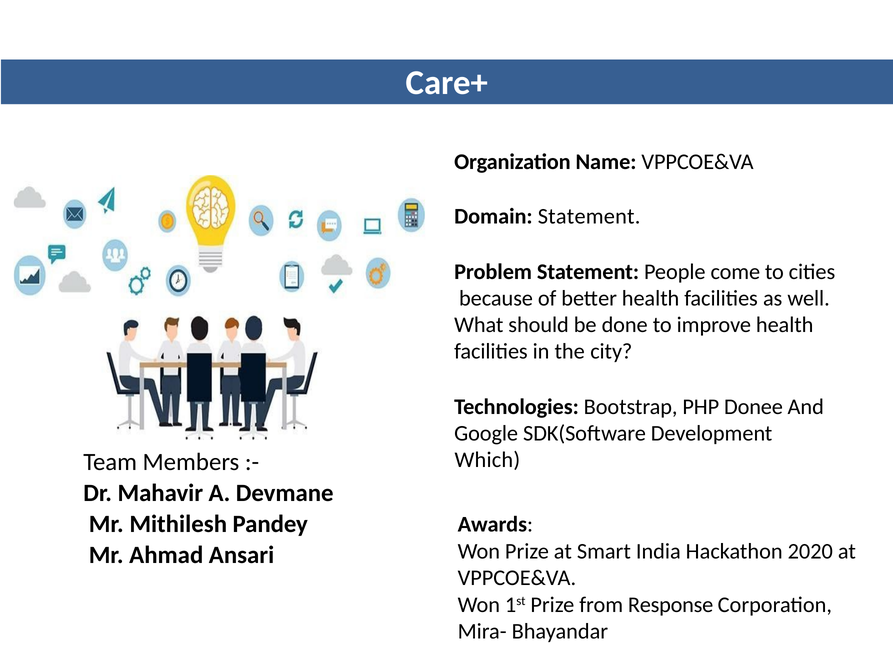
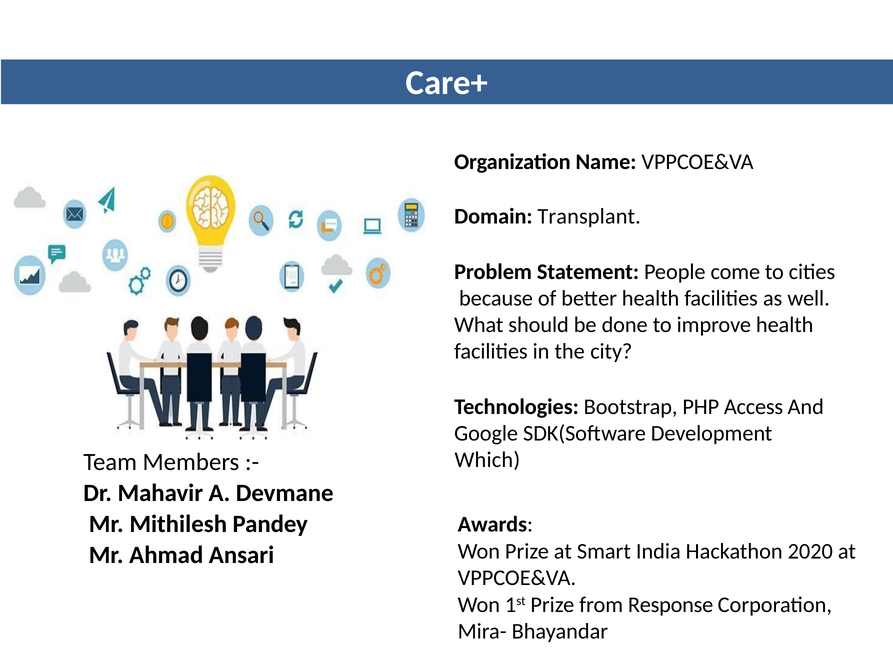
Domain Statement: Statement -> Transplant
Donee: Donee -> Access
